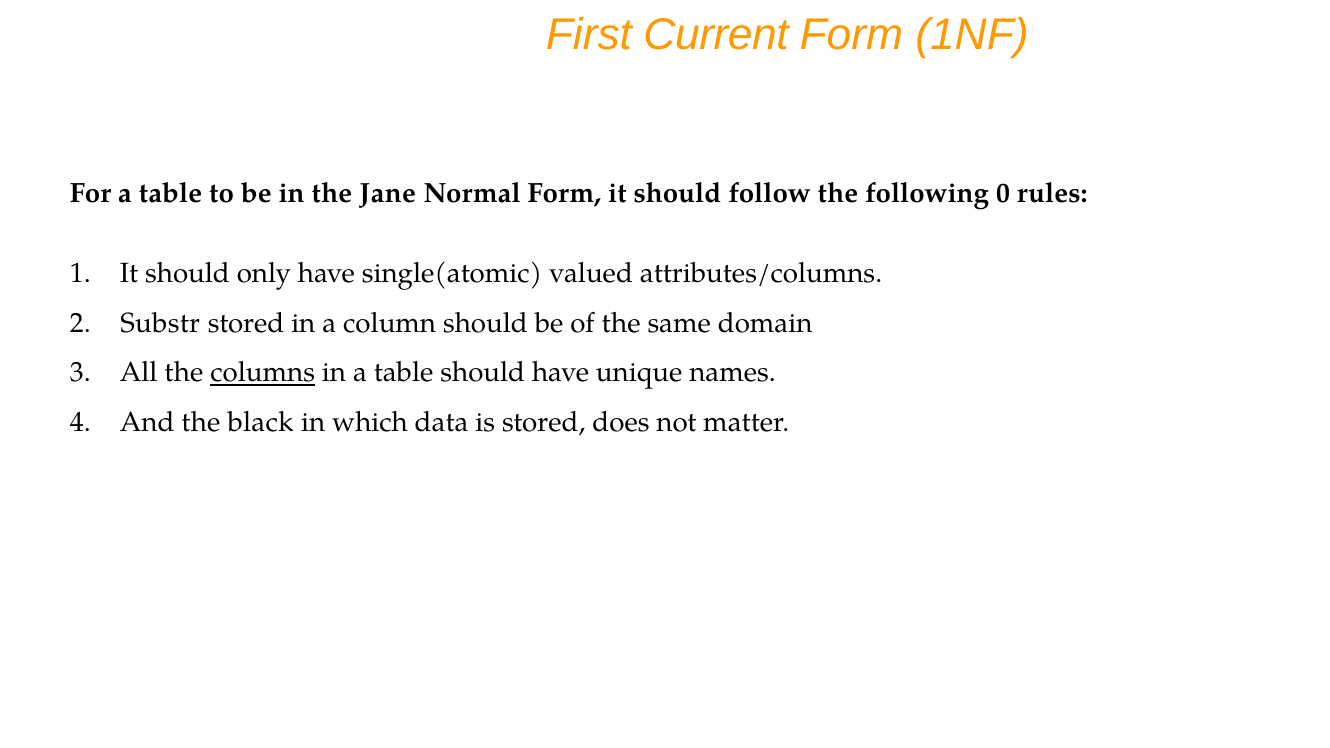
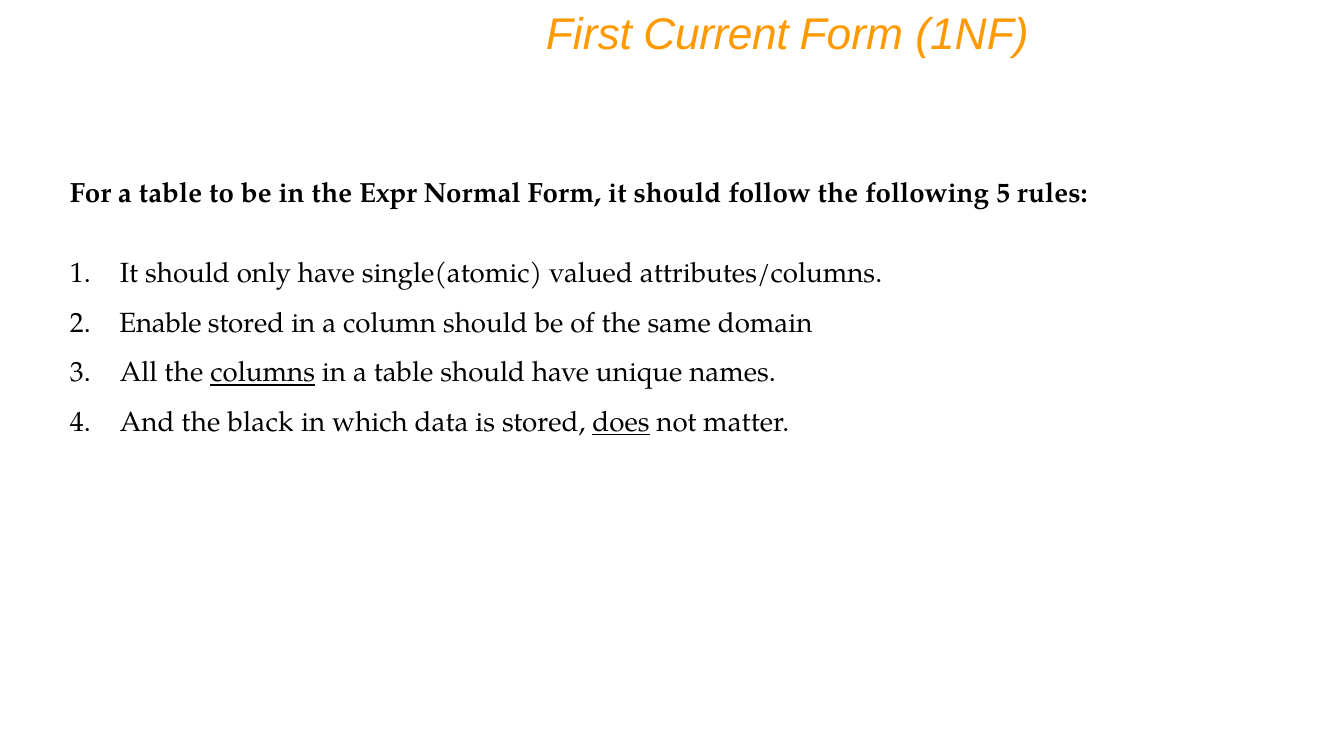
Jane: Jane -> Expr
0: 0 -> 5
Substr: Substr -> Enable
does underline: none -> present
